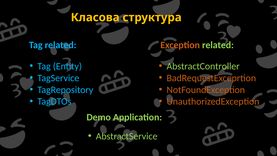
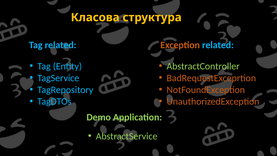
related at (218, 45) colour: light green -> light blue
